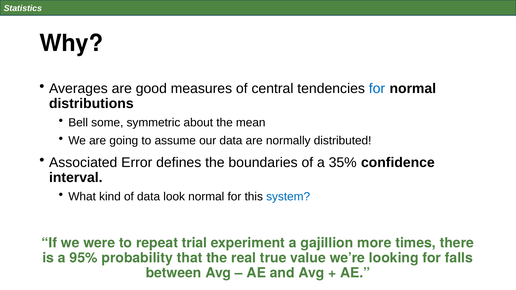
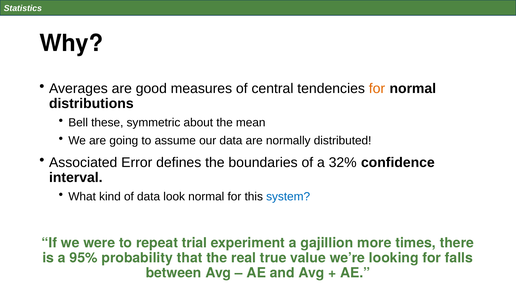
for at (377, 89) colour: blue -> orange
some: some -> these
35%: 35% -> 32%
